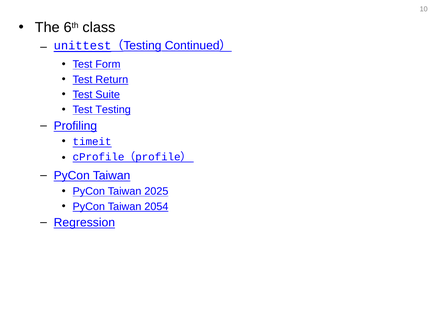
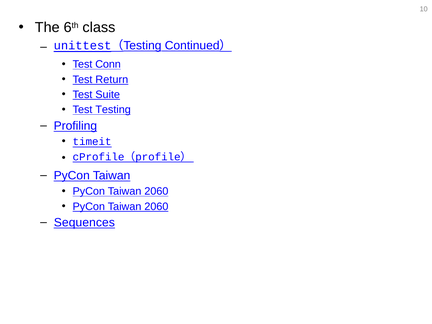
Form: Form -> Conn
2025 at (156, 191): 2025 -> 2060
2054 at (156, 207): 2054 -> 2060
Regression: Regression -> Sequences
